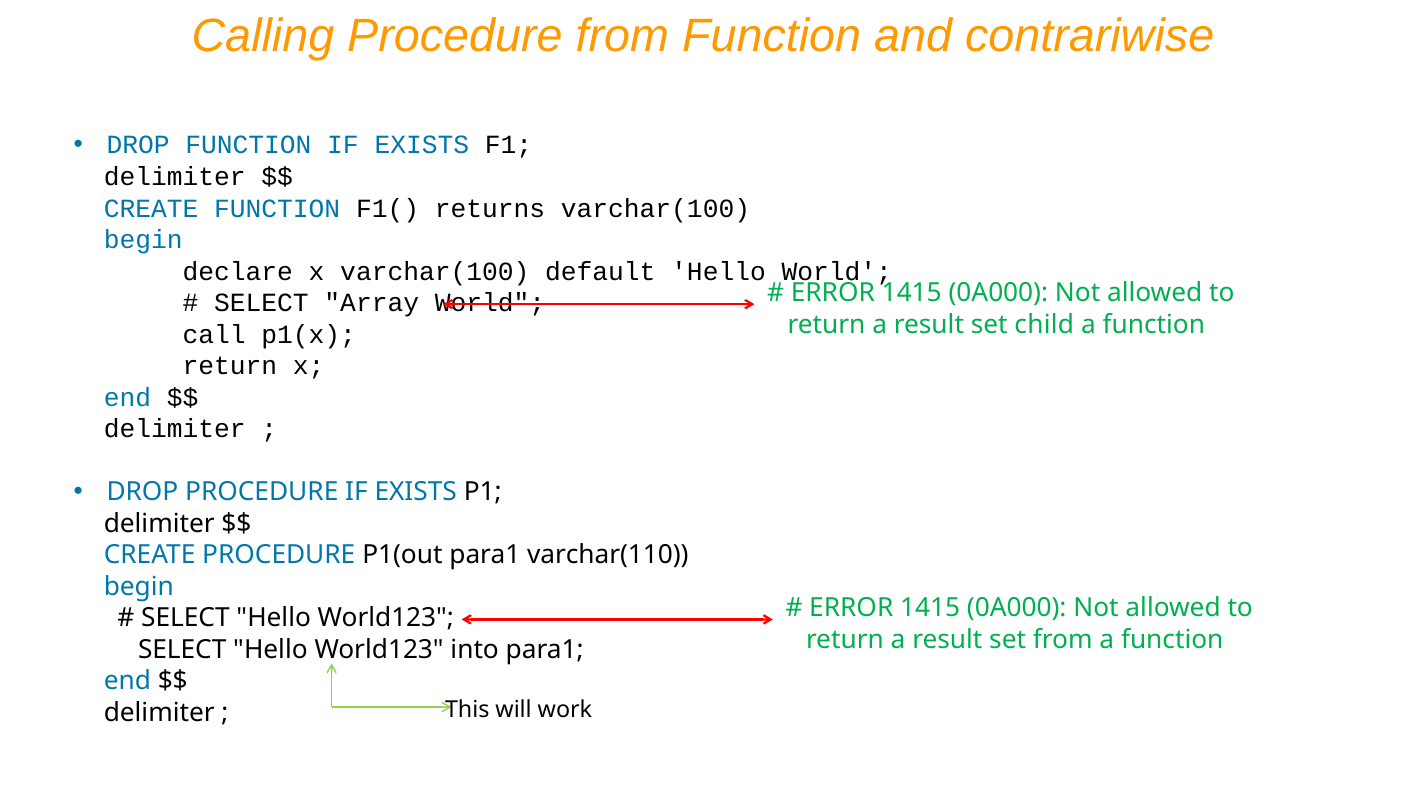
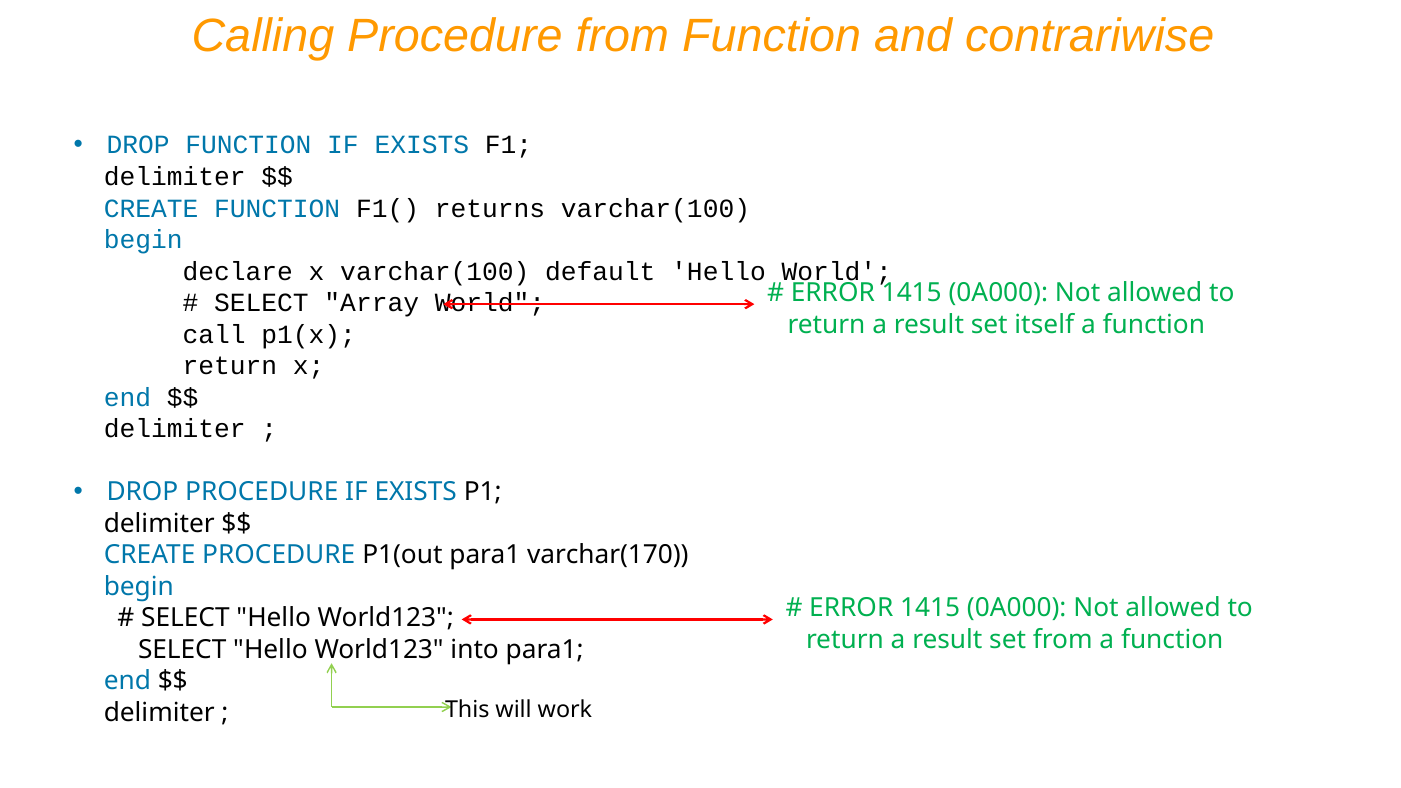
child: child -> itself
varchar(110: varchar(110 -> varchar(170
